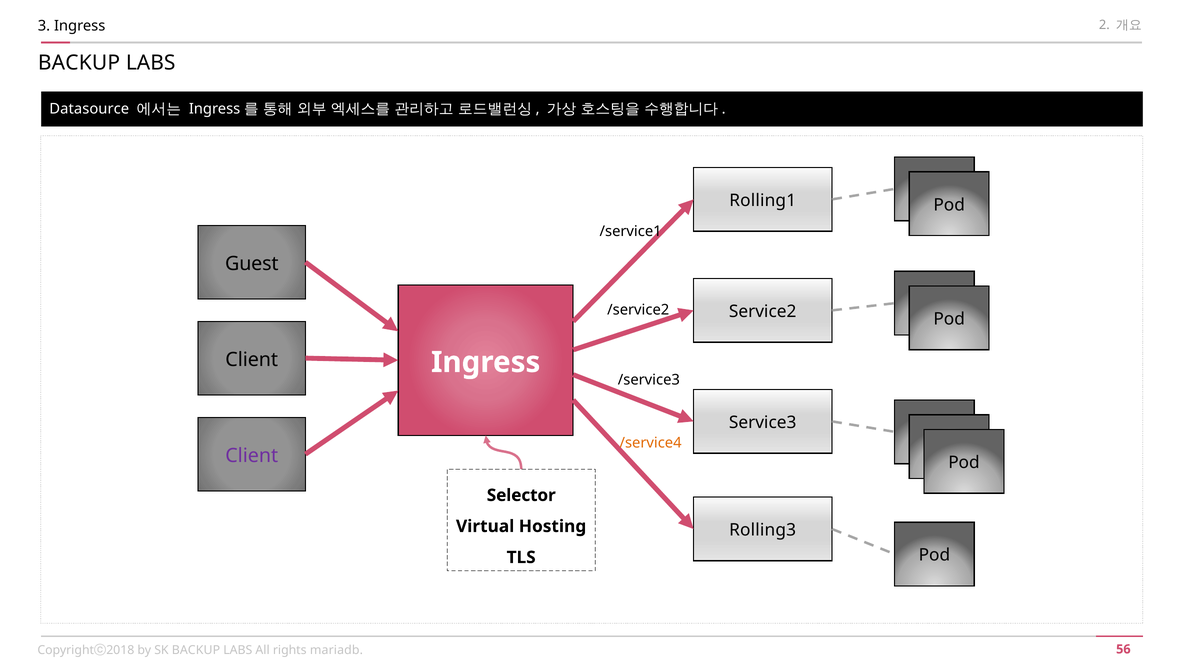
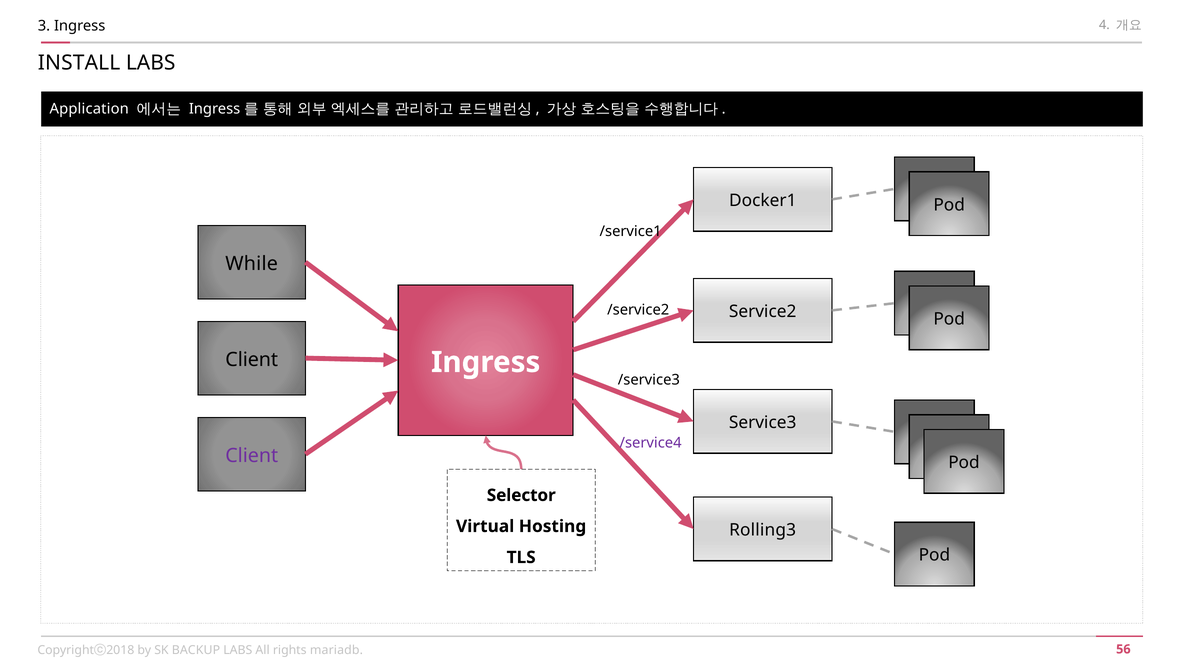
2: 2 -> 4
BACKUP at (79, 63): BACKUP -> INSTALL
Datasource: Datasource -> Application
Rolling1: Rolling1 -> Docker1
Guest: Guest -> While
/service4 colour: orange -> purple
